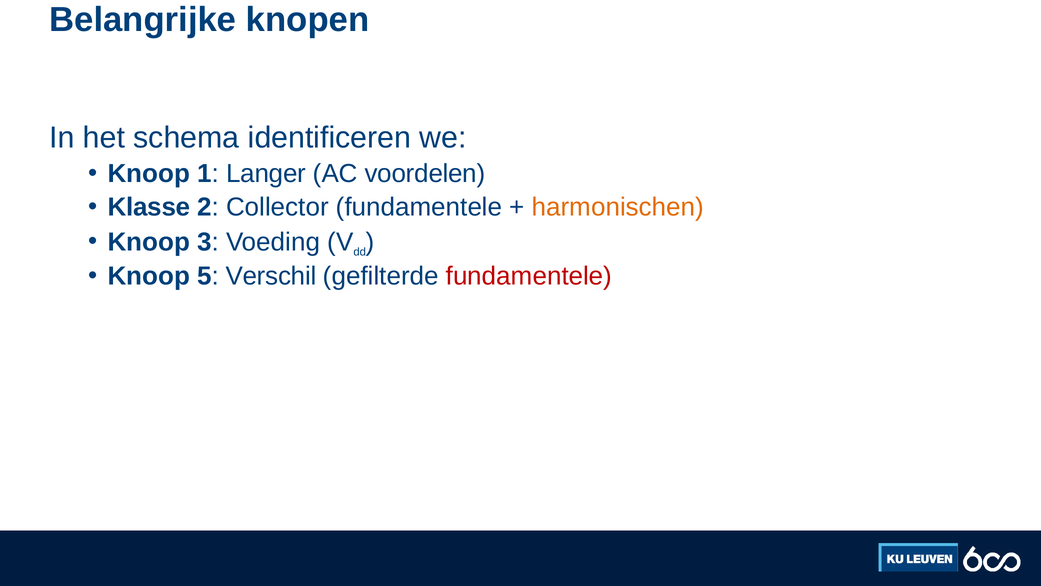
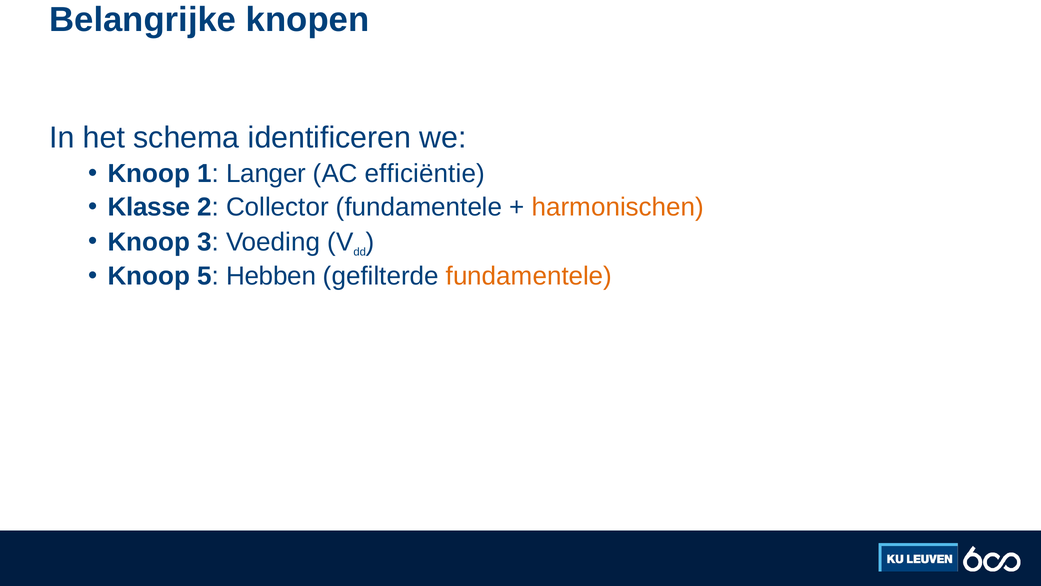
voordelen: voordelen -> efficiëntie
Verschil: Verschil -> Hebben
fundamentele at (529, 276) colour: red -> orange
